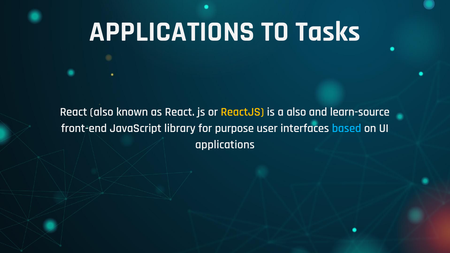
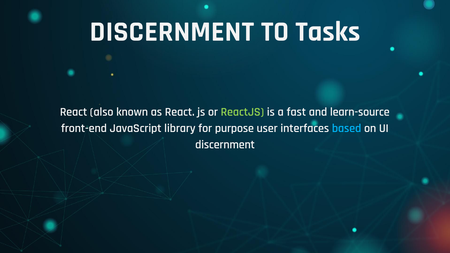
APPLICATIONS at (172, 32): APPLICATIONS -> DISCERNMENT
ReactJS colour: yellow -> light green
a also: also -> fast
applications at (225, 145): applications -> discernment
